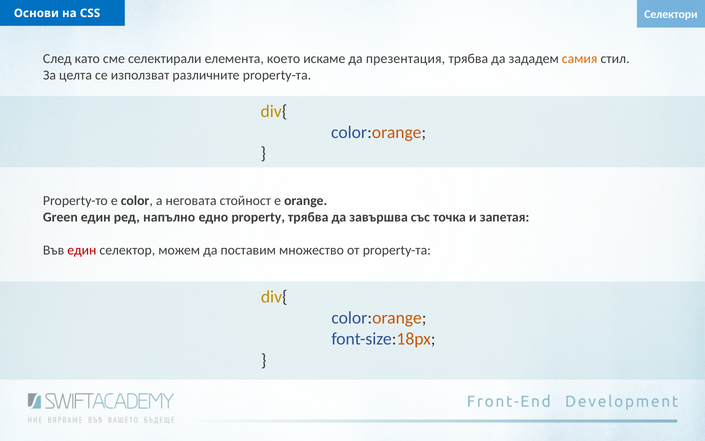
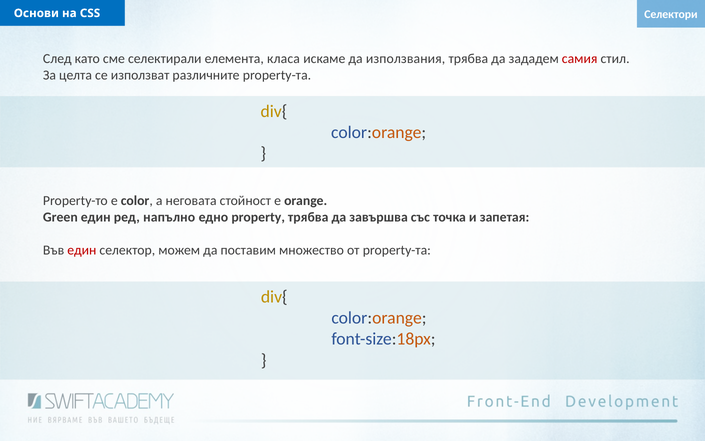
което: което -> класа
презентация: презентация -> използвания
самия colour: orange -> red
